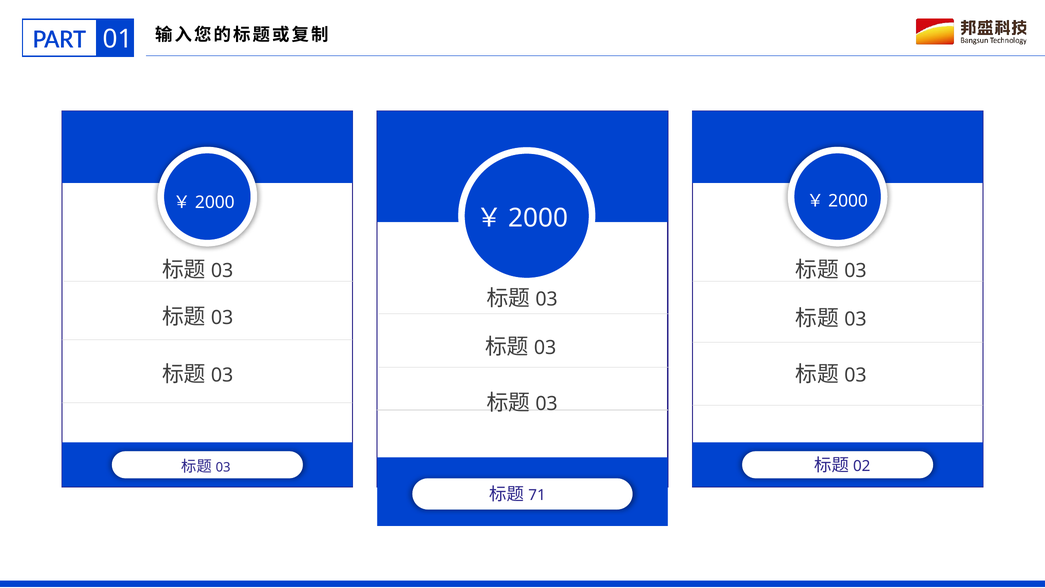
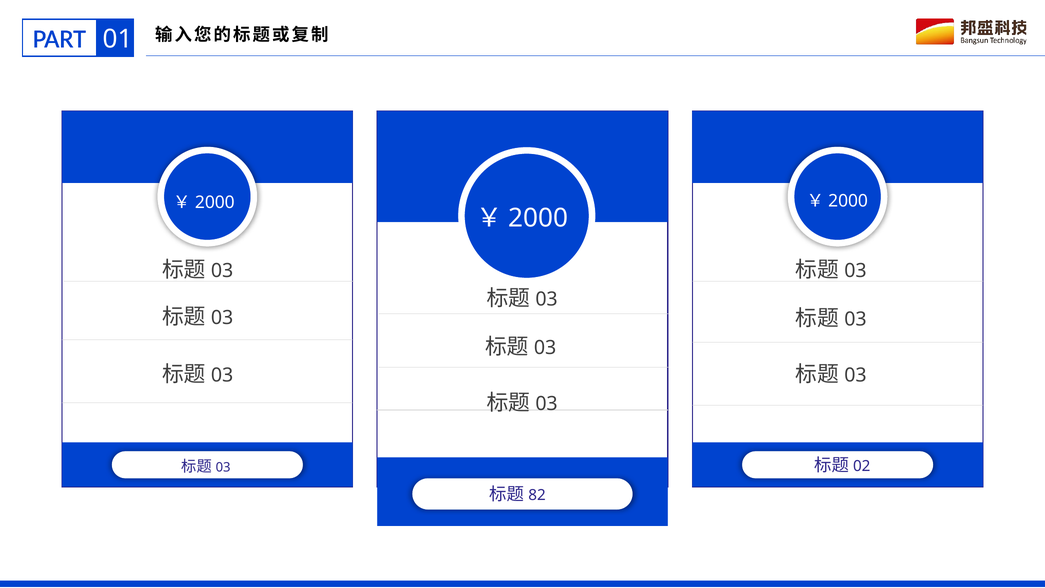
71: 71 -> 82
